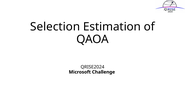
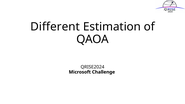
Selection: Selection -> Different
